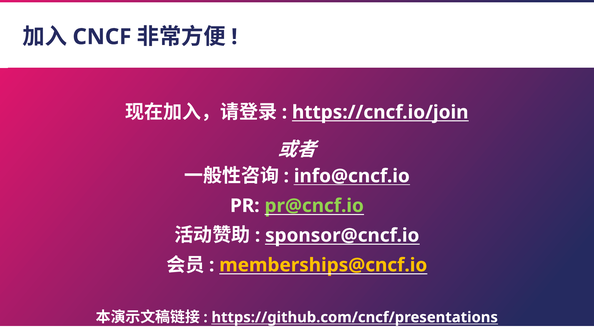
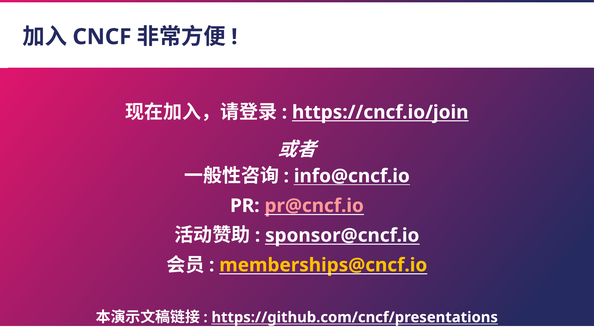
pr@cncf.io colour: light green -> pink
